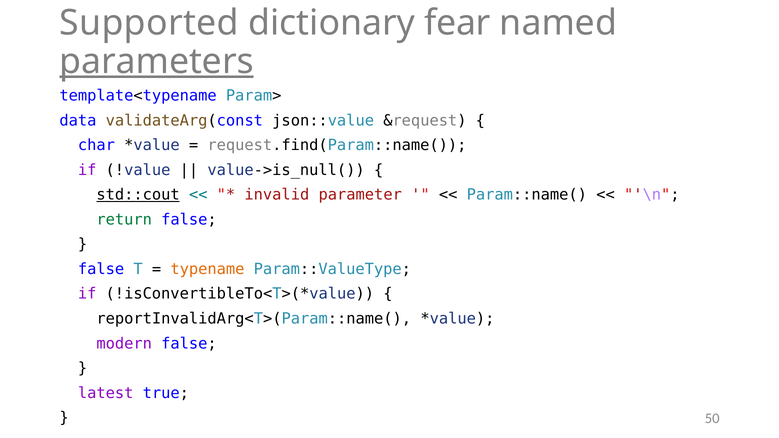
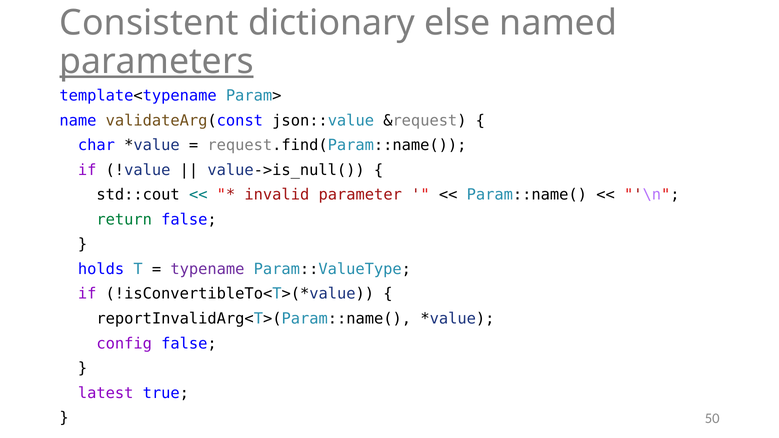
Supported: Supported -> Consistent
fear: fear -> else
data: data -> name
std::cout underline: present -> none
false at (101, 269): false -> holds
typename colour: orange -> purple
modern: modern -> config
